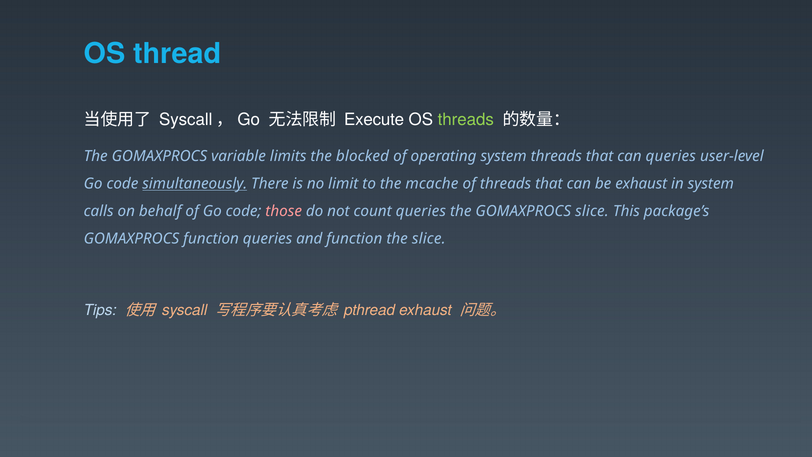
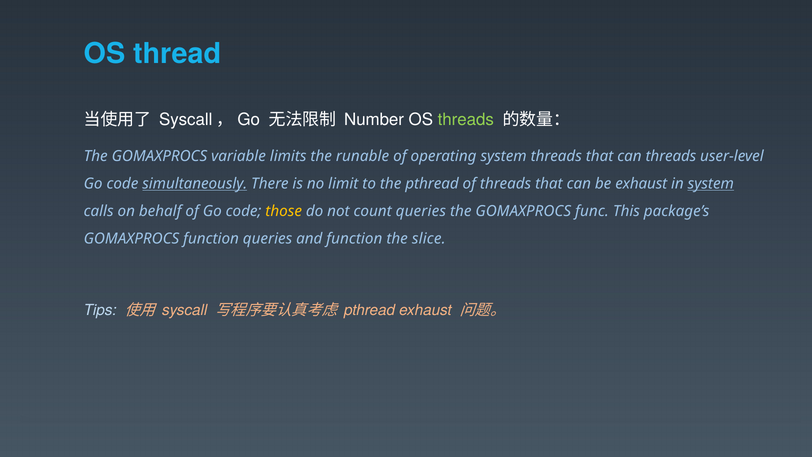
Execute: Execute -> Number
blocked: blocked -> runable
can queries: queries -> threads
the mcache: mcache -> pthread
system at (711, 184) underline: none -> present
those colour: pink -> yellow
GOMAXPROCS slice: slice -> func
